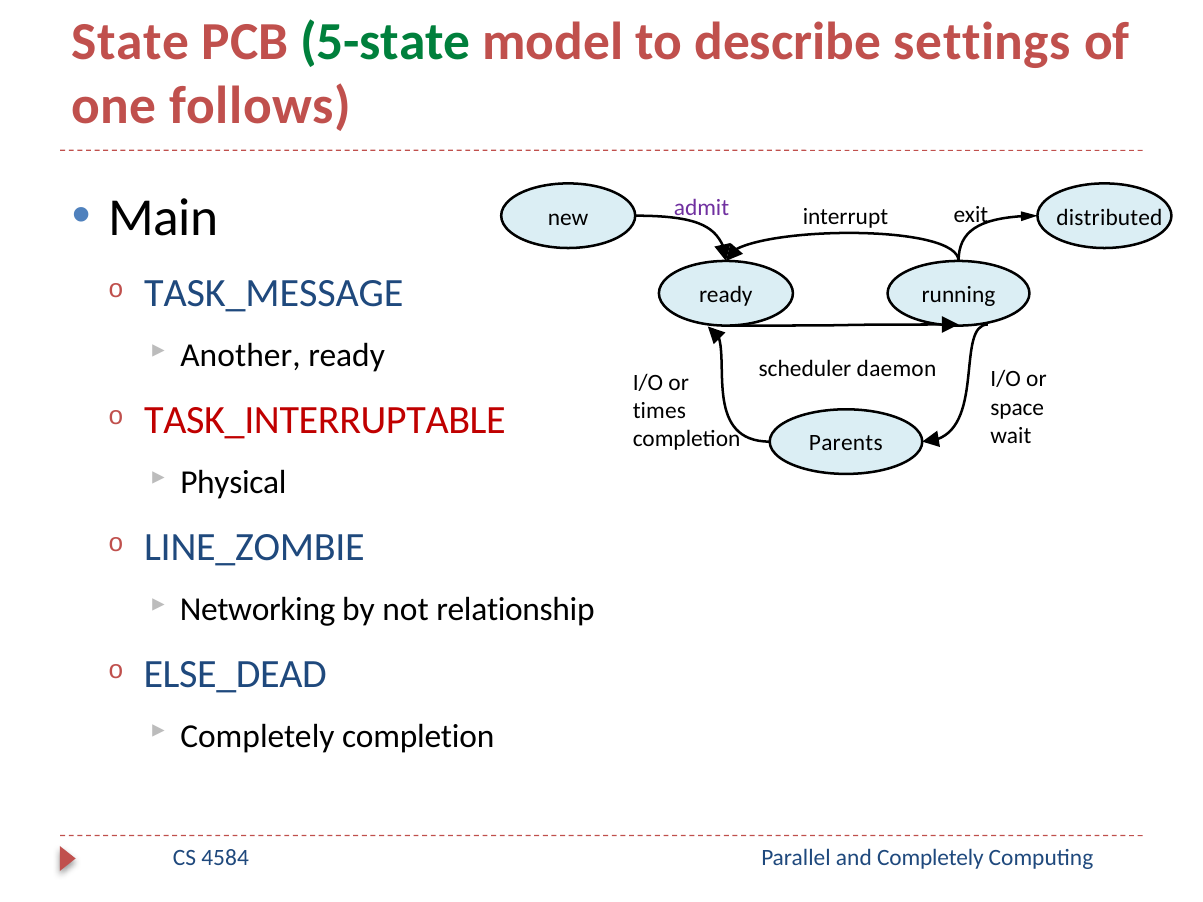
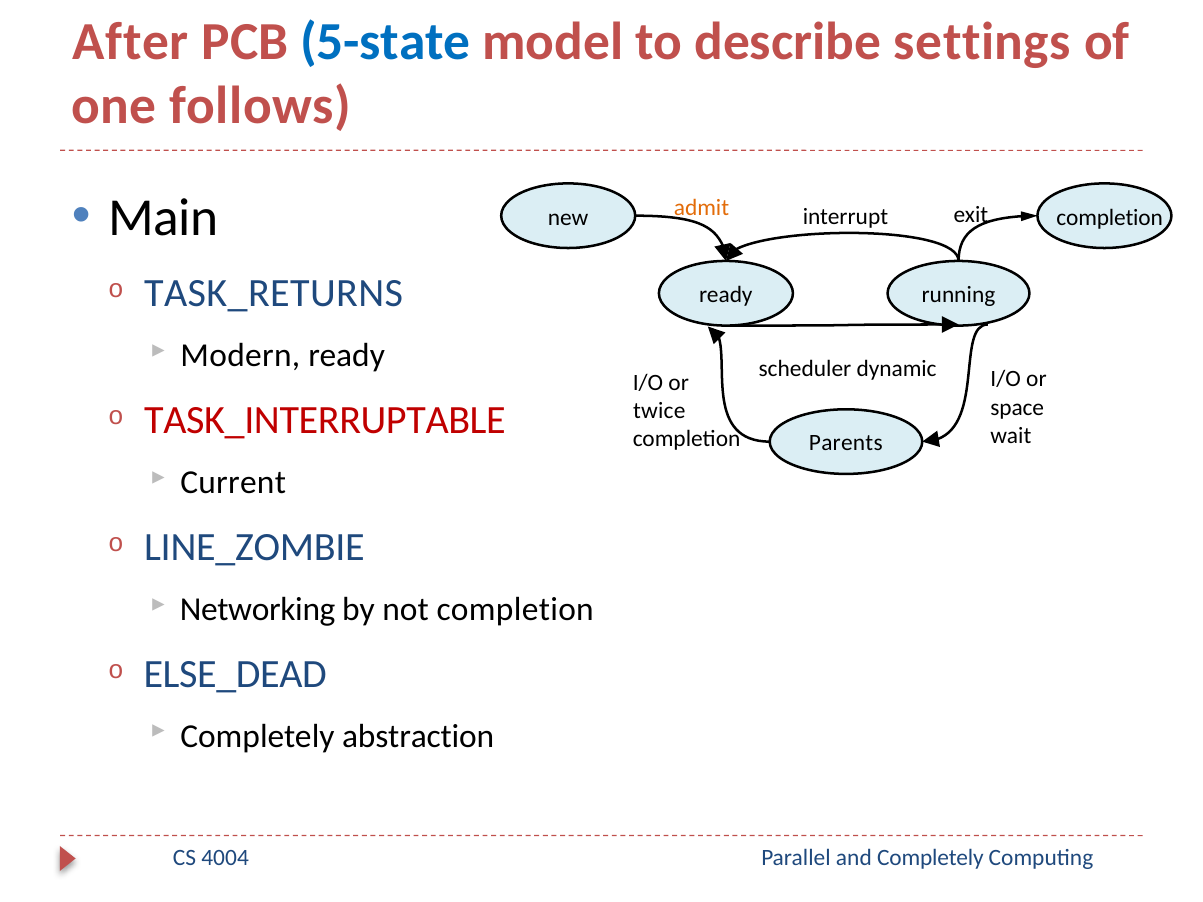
State: State -> After
5-state colour: green -> blue
admit colour: purple -> orange
new distributed: distributed -> completion
TASK_MESSAGE: TASK_MESSAGE -> TASK_RETURNS
Another: Another -> Modern
daemon: daemon -> dynamic
times: times -> twice
Physical: Physical -> Current
not relationship: relationship -> completion
Completely completion: completion -> abstraction
4584: 4584 -> 4004
